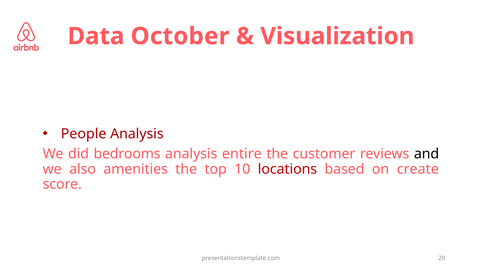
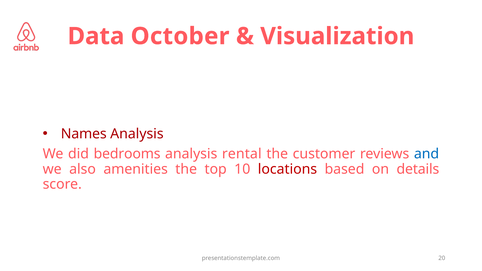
People: People -> Names
entire: entire -> rental
and colour: black -> blue
create: create -> details
